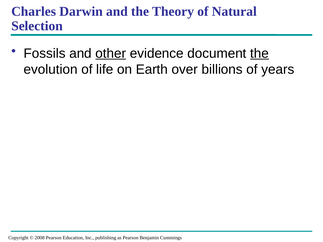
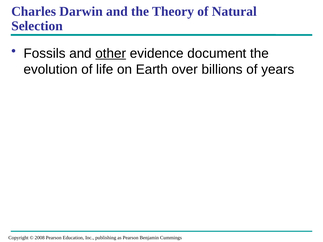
the at (260, 53) underline: present -> none
